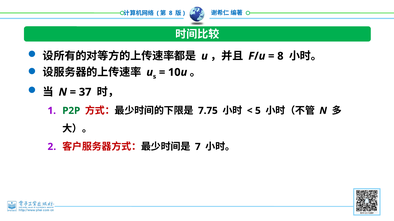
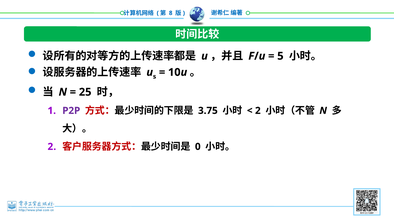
8 at (280, 56): 8 -> 5
37: 37 -> 25
P2P colour: green -> purple
7.75: 7.75 -> 3.75
5 at (258, 111): 5 -> 2
7: 7 -> 0
